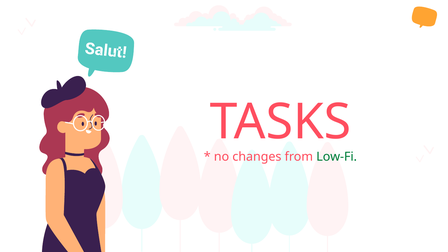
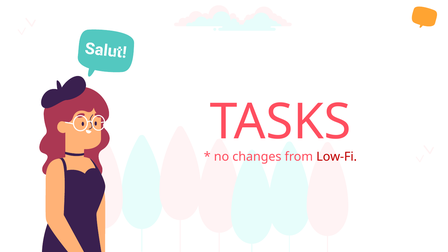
Low-Fi colour: green -> red
